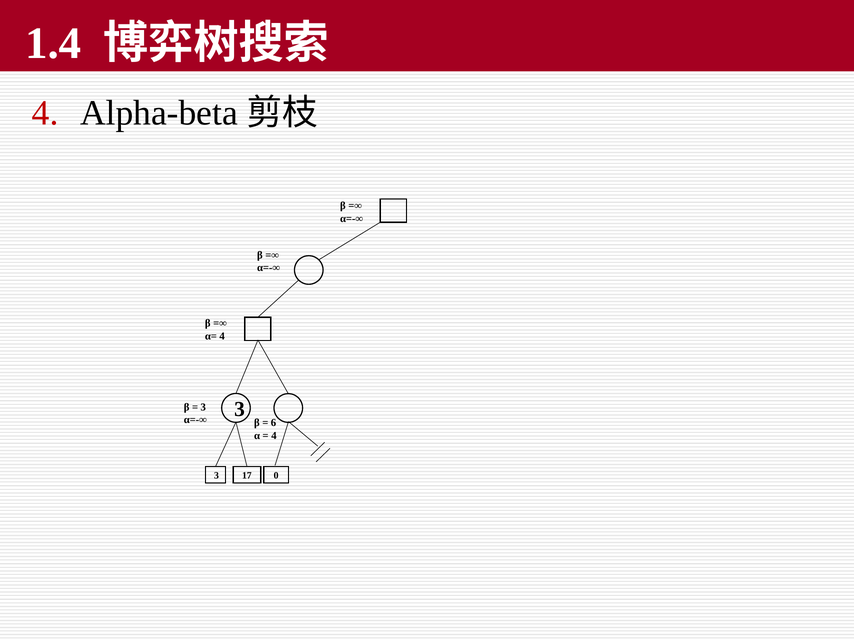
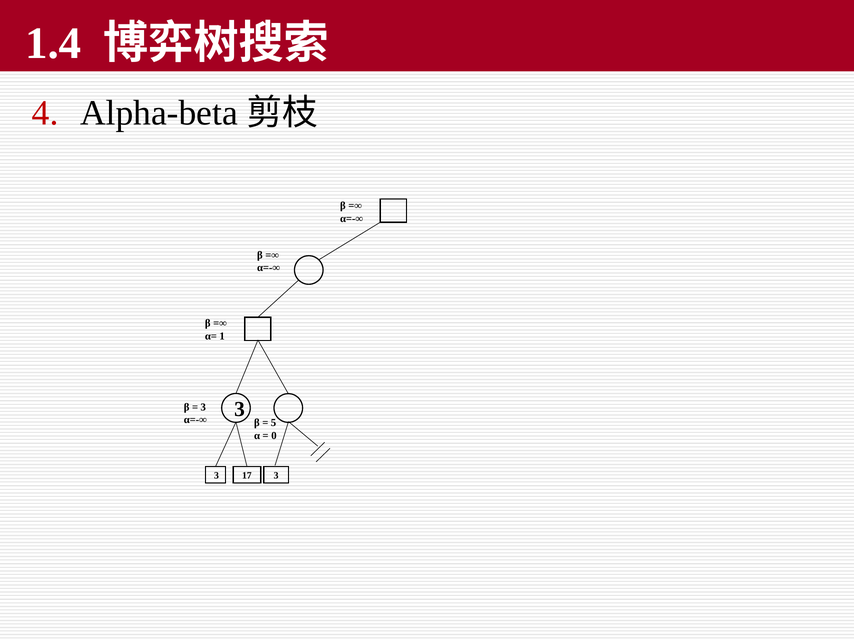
α= 4: 4 -> 1
6: 6 -> 5
4 at (274, 436): 4 -> 0
17 0: 0 -> 3
